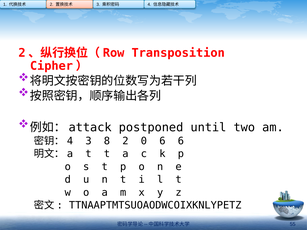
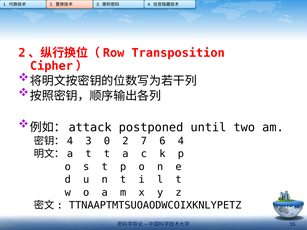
8: 8 -> 0
0: 0 -> 7
6 6: 6 -> 4
